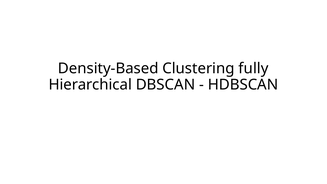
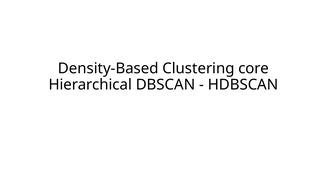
fully: fully -> core
